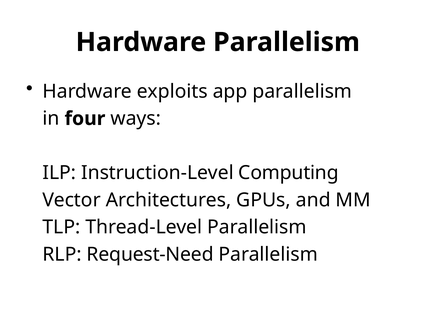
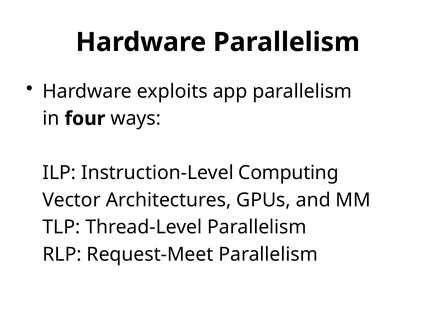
Request-Need: Request-Need -> Request-Meet
